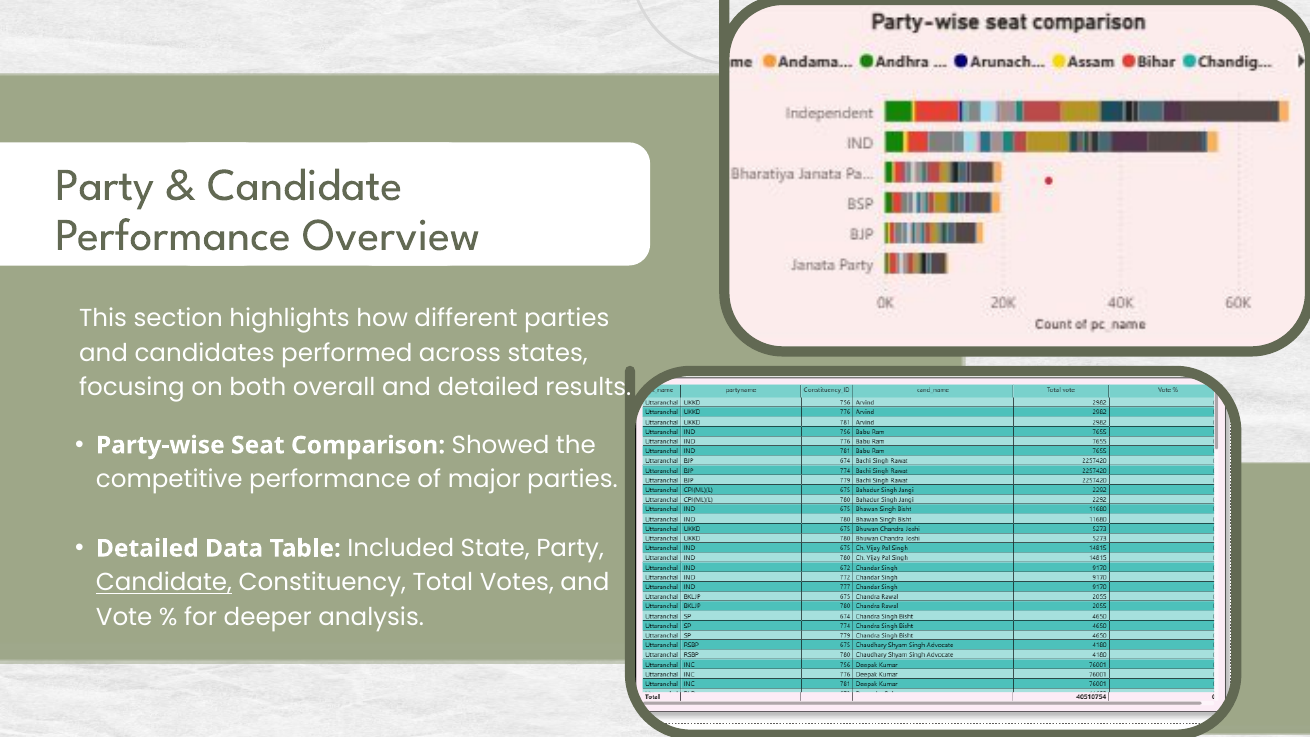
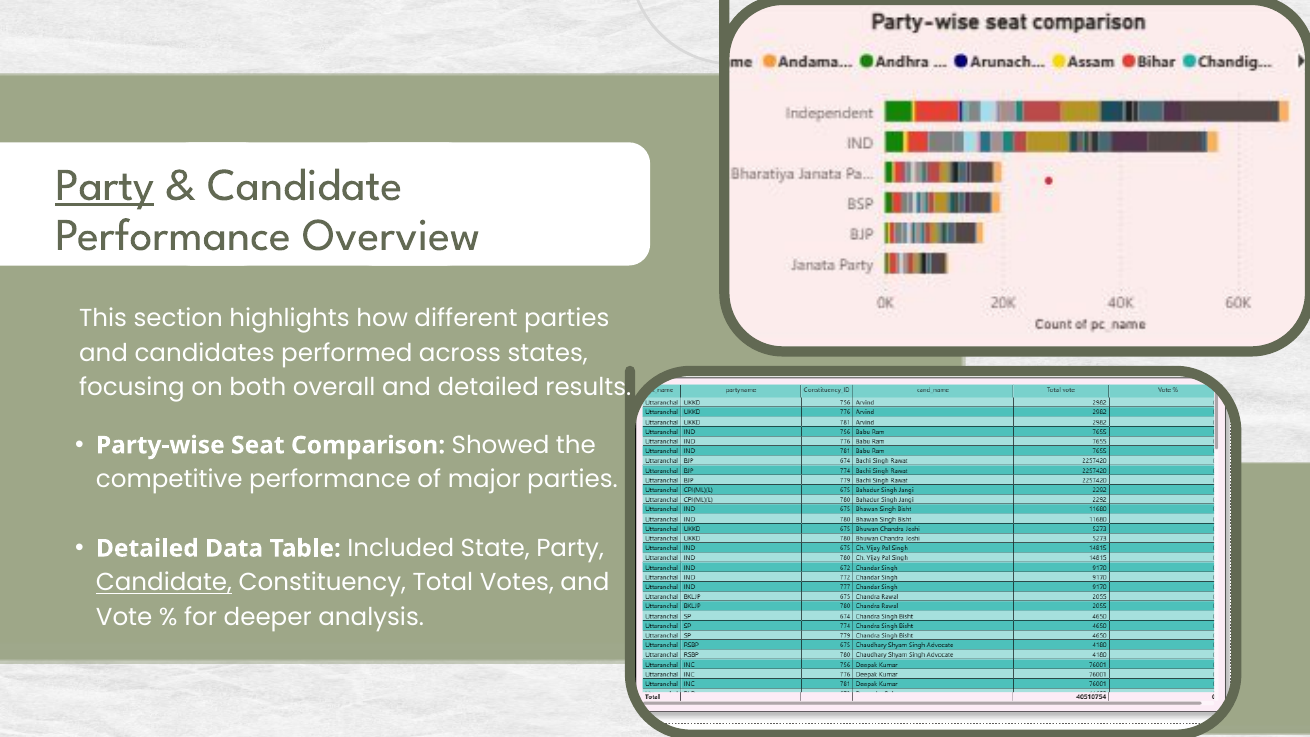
Party at (105, 185) underline: none -> present
